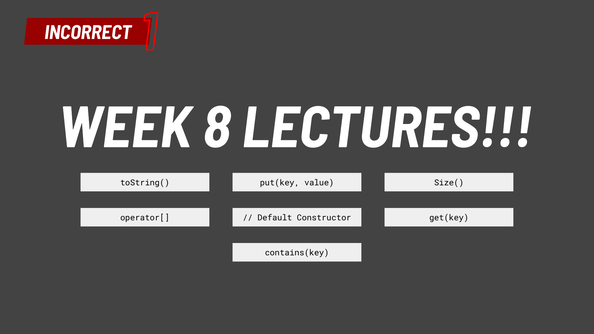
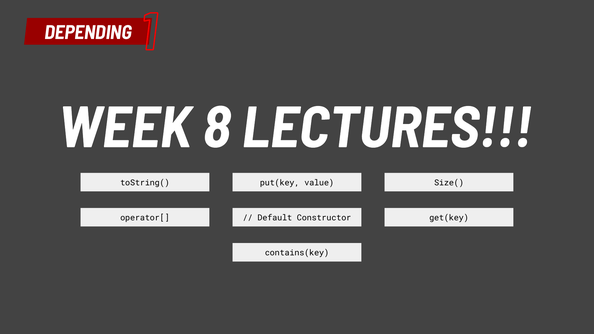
INCORRECT: INCORRECT -> DEPENDING
